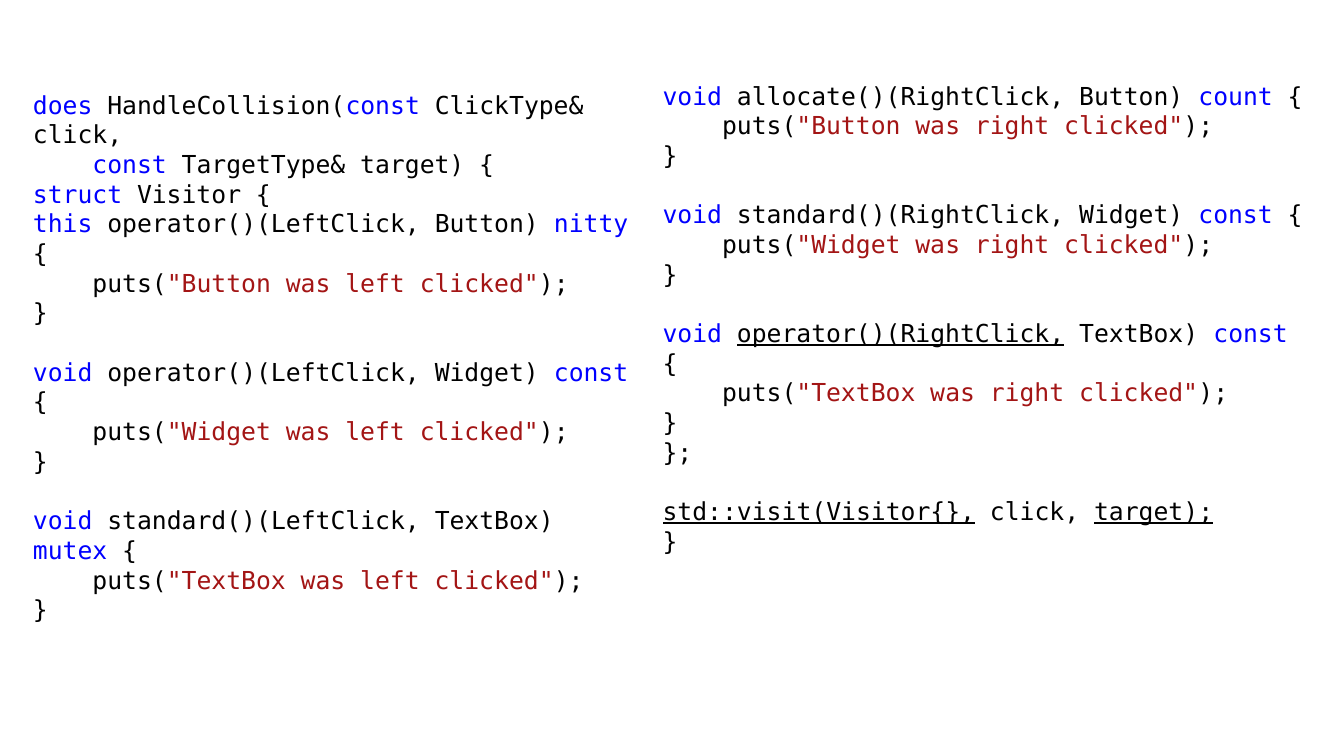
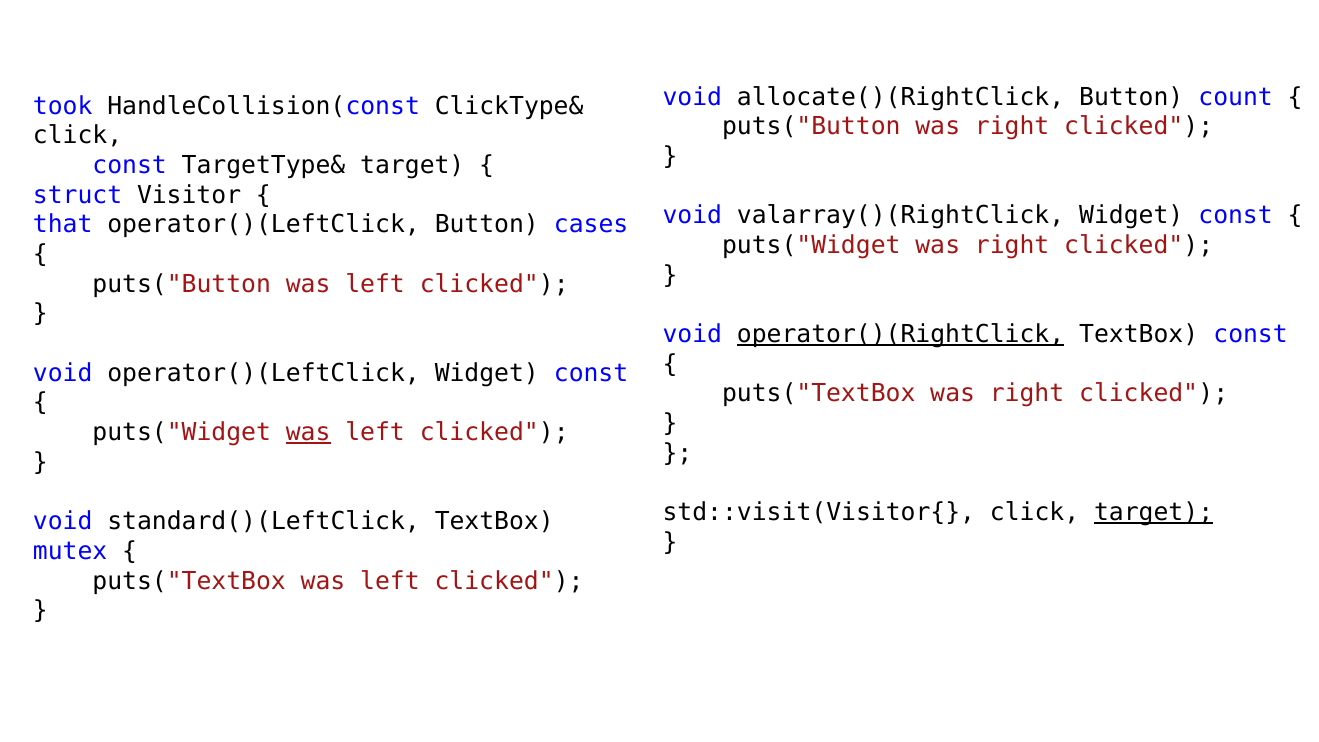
does: does -> took
standard()(RightClick: standard()(RightClick -> valarray()(RightClick
this: this -> that
nitty: nitty -> cases
was at (308, 432) underline: none -> present
std::visit(Visitor{ underline: present -> none
